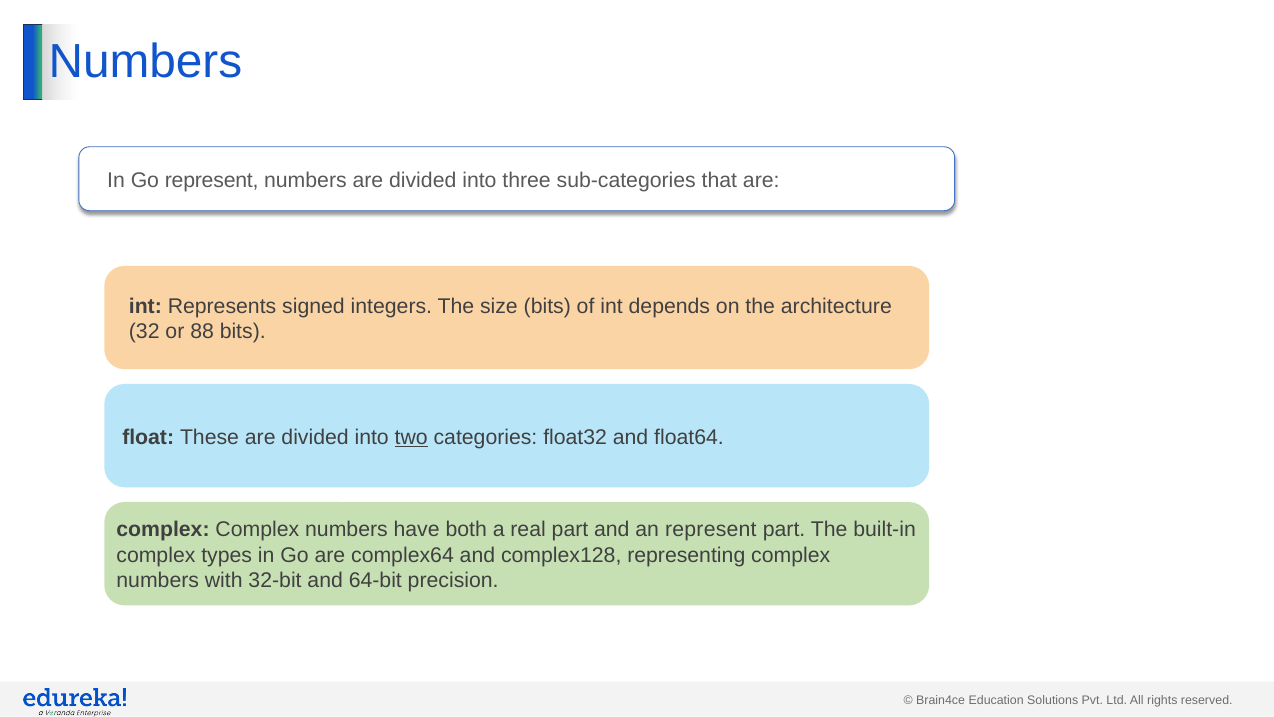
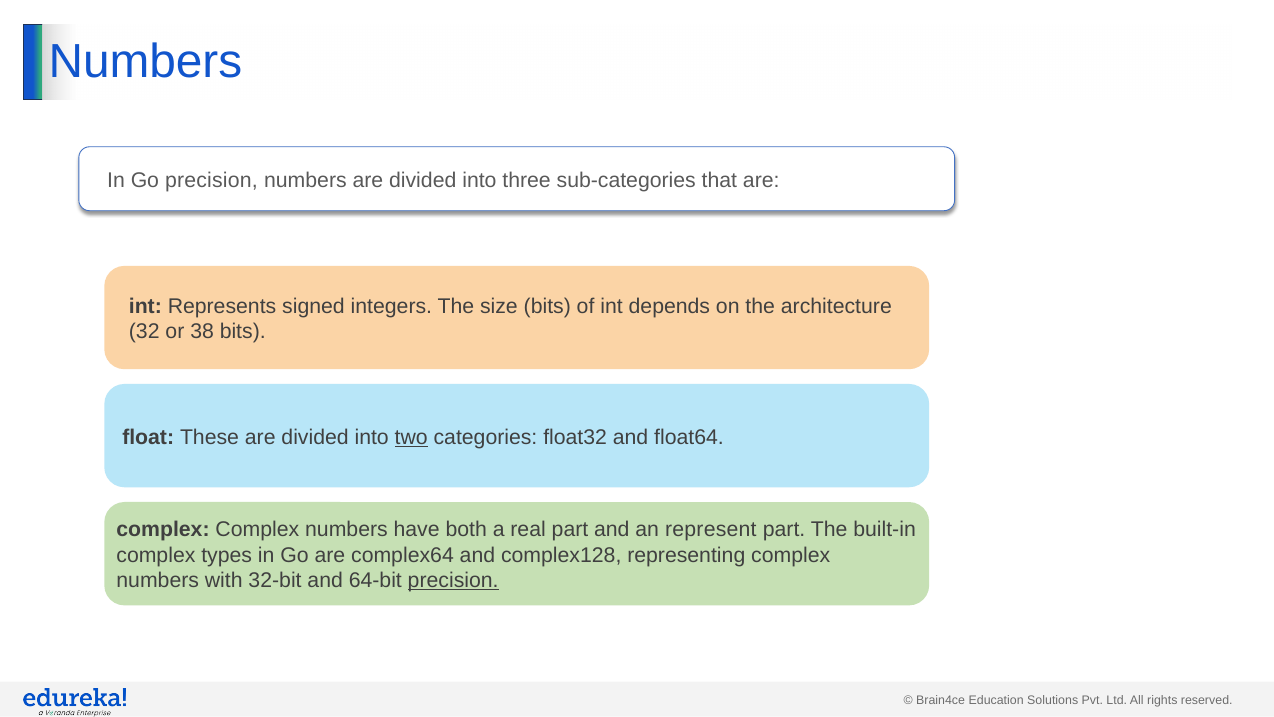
Go represent: represent -> precision
88: 88 -> 38
precision at (453, 580) underline: none -> present
